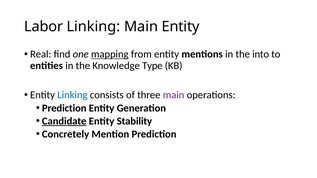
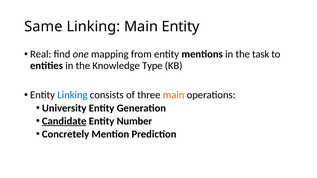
Labor: Labor -> Same
mapping underline: present -> none
into: into -> task
main at (174, 95) colour: purple -> orange
Prediction at (64, 108): Prediction -> University
Stability: Stability -> Number
